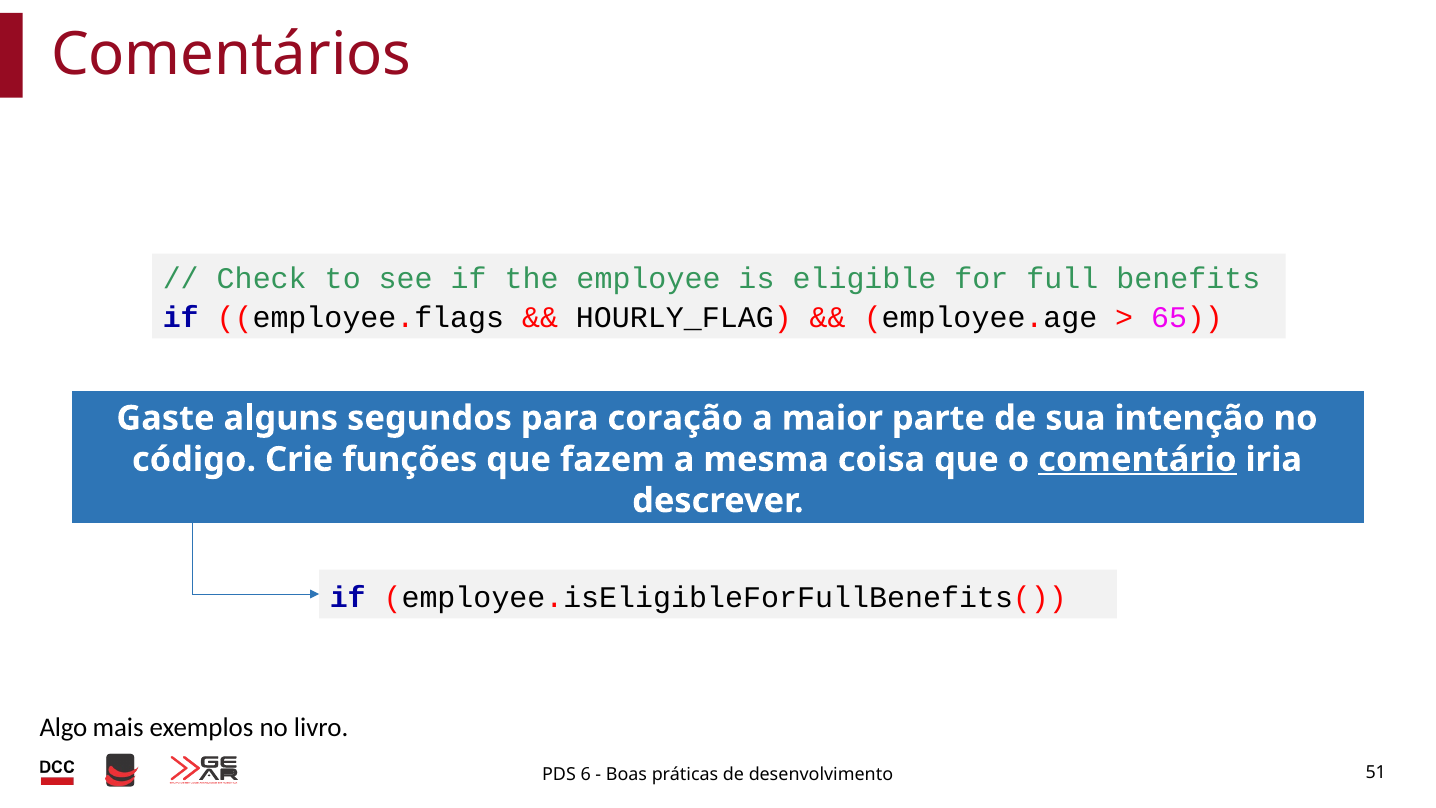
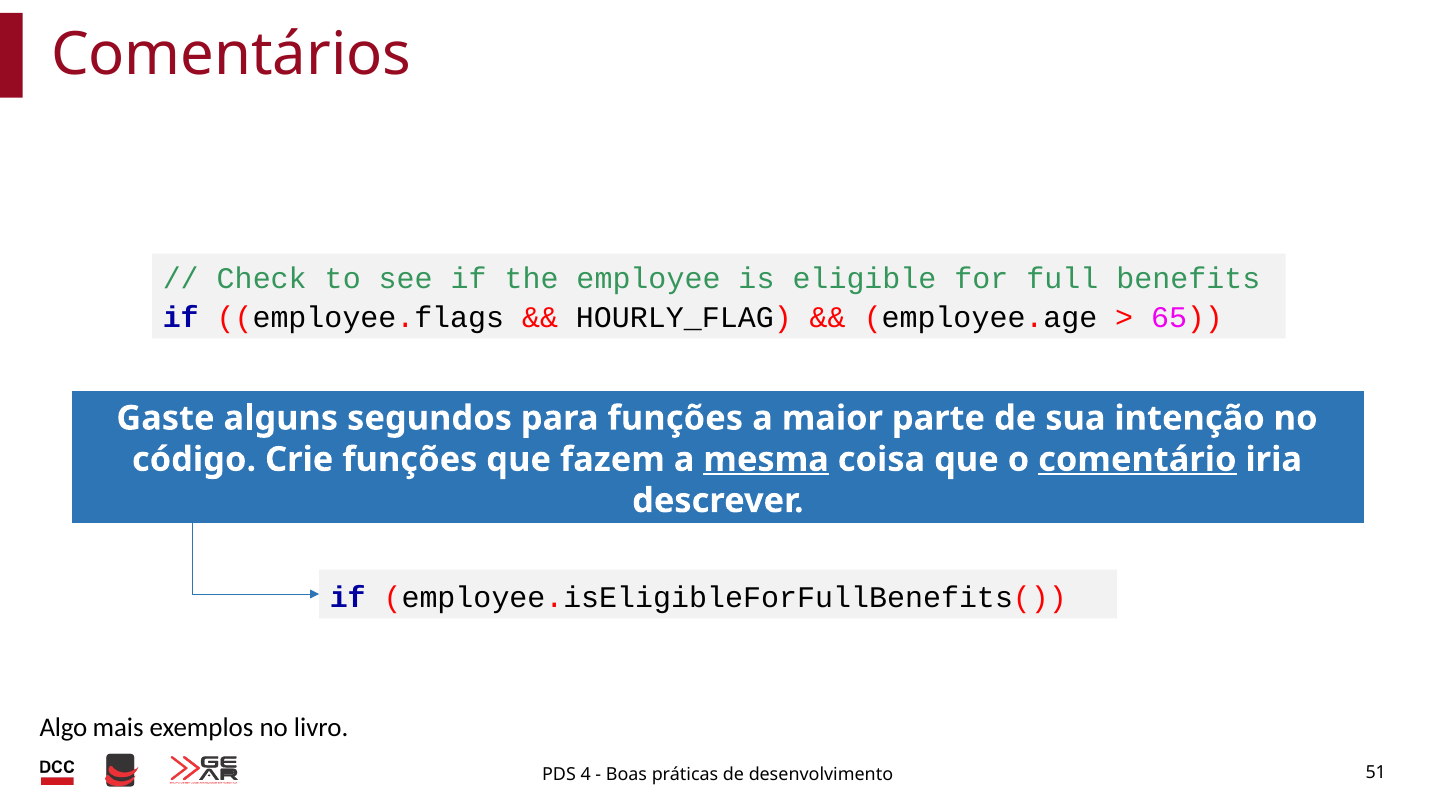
para coração: coração -> funções
mesma underline: none -> present
6: 6 -> 4
